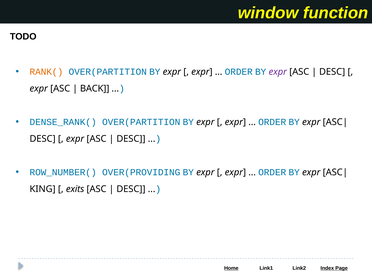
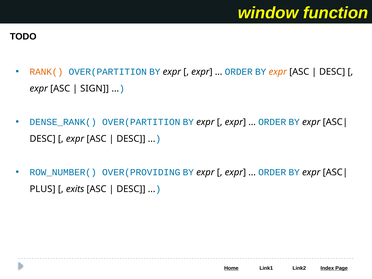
expr at (278, 72) colour: purple -> orange
BACK: BACK -> SIGN
KING: KING -> PLUS
